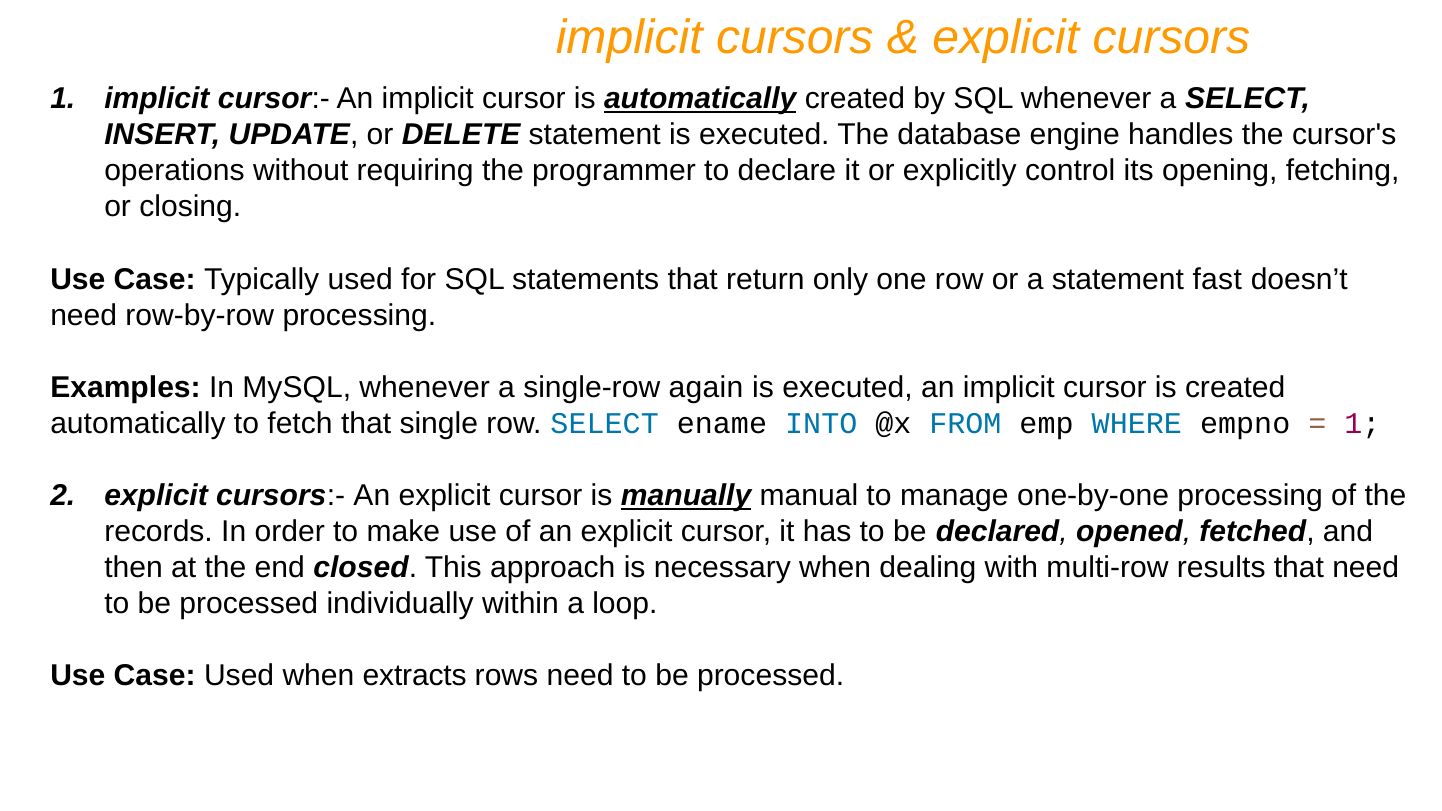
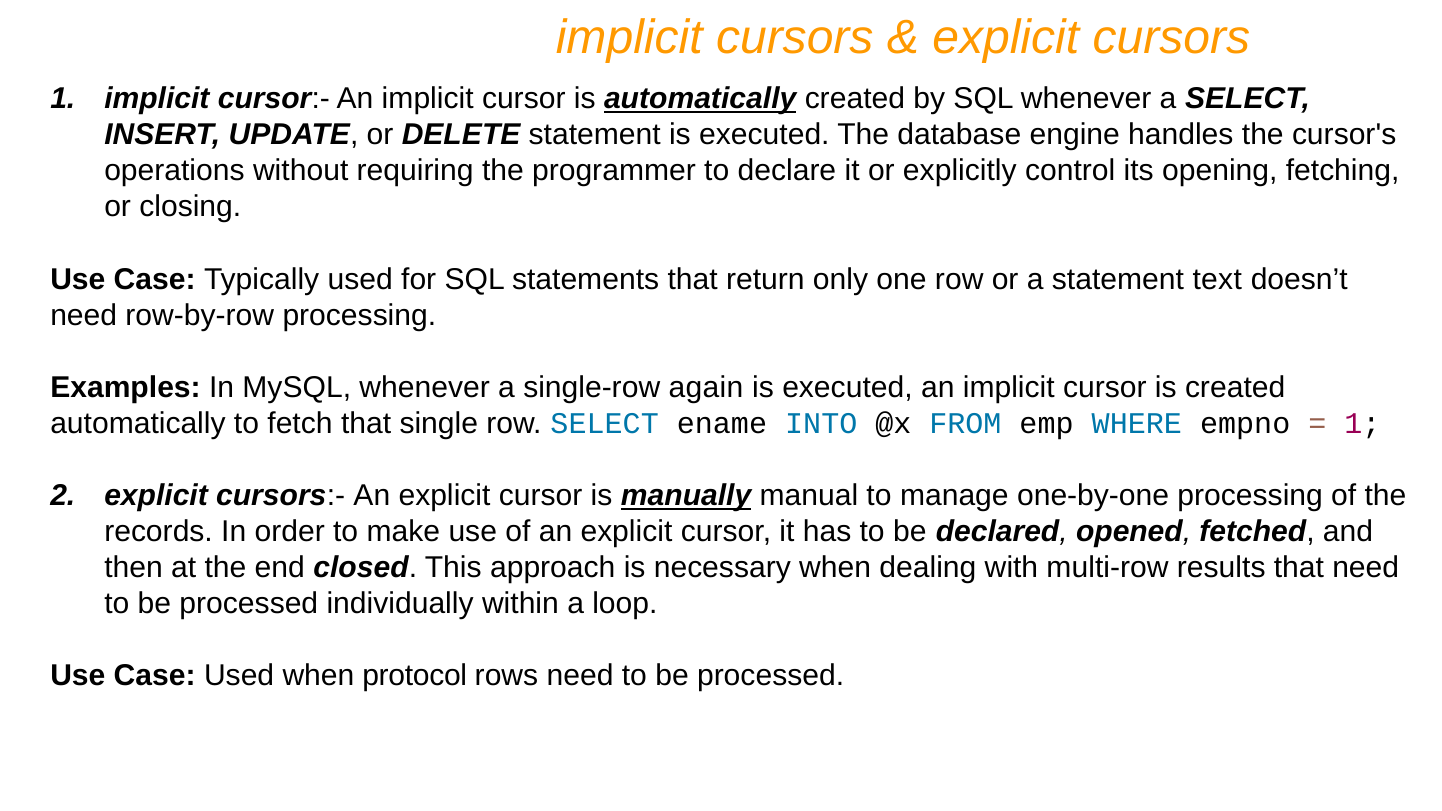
fast: fast -> text
extracts: extracts -> protocol
